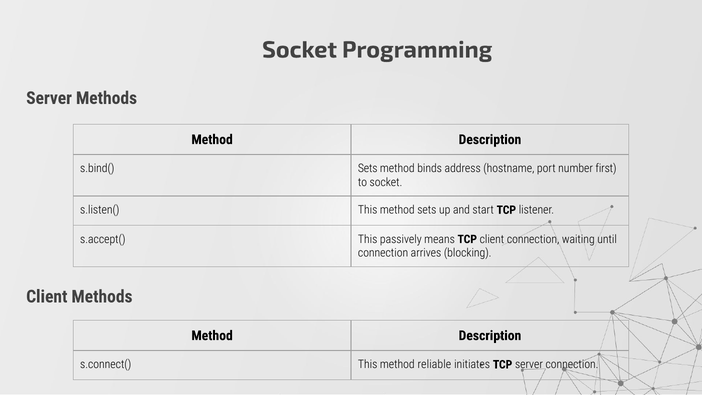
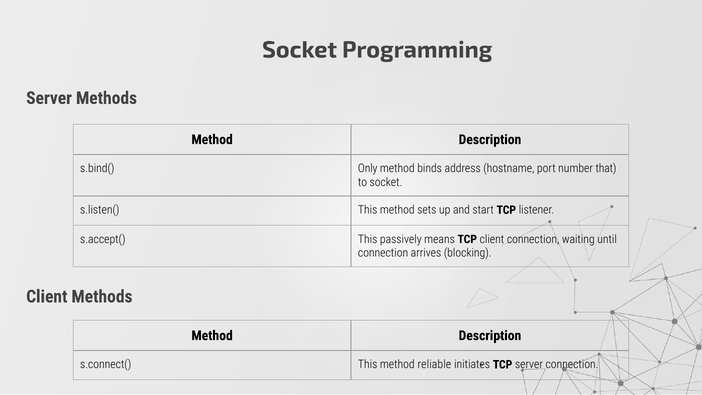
s.bind( Sets: Sets -> Only
first: first -> that
